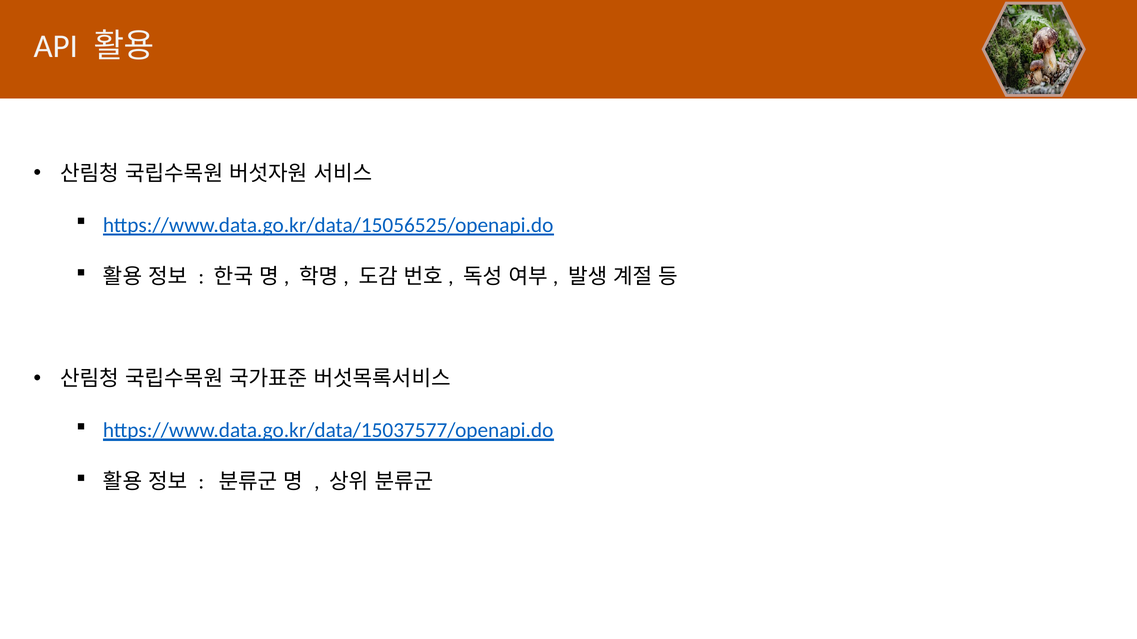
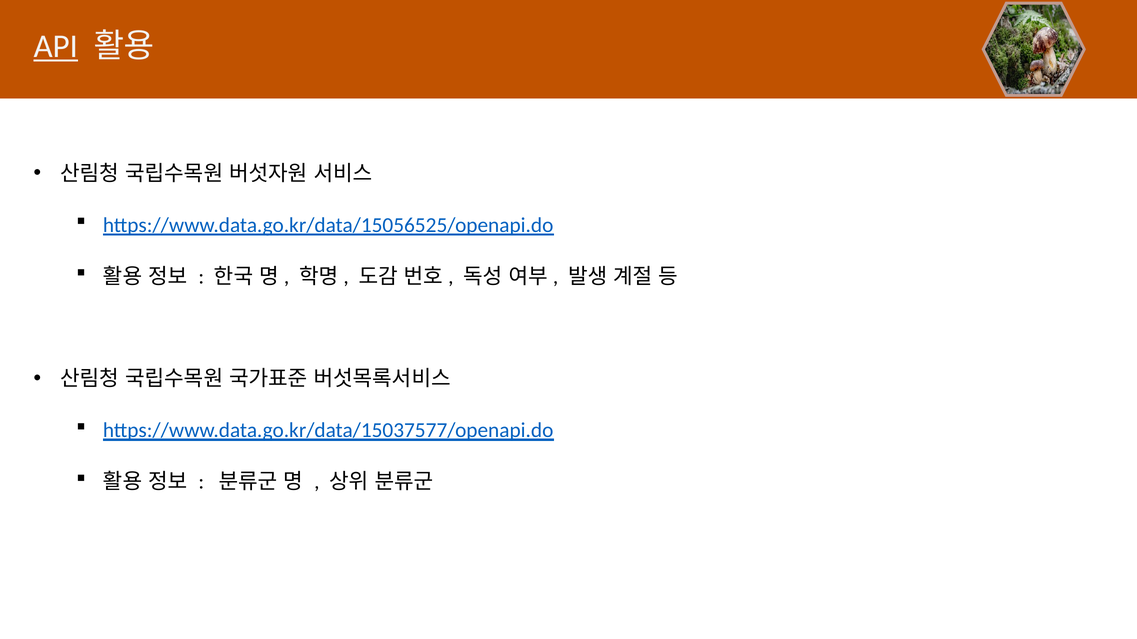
API underline: none -> present
